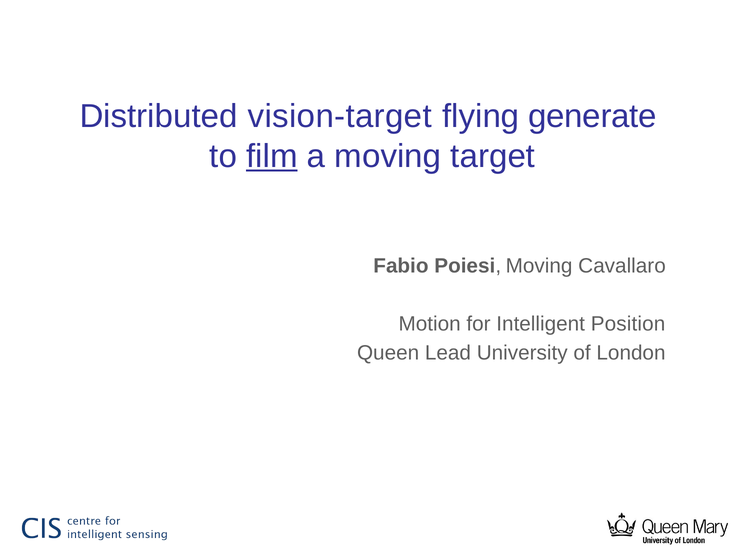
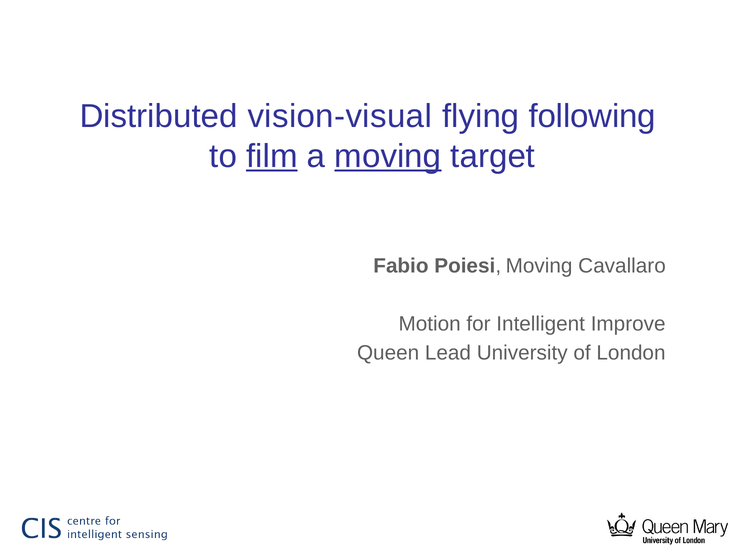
vision-target: vision-target -> vision-visual
generate: generate -> following
moving at (388, 156) underline: none -> present
Position: Position -> Improve
